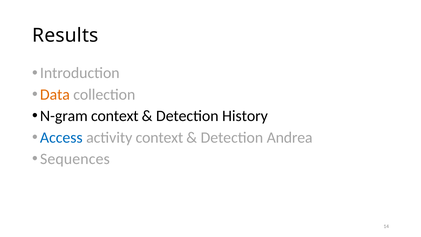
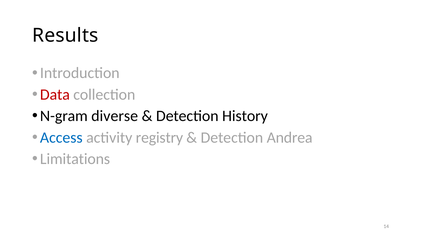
Data colour: orange -> red
N-gram context: context -> diverse
activity context: context -> registry
Sequences: Sequences -> Limitations
